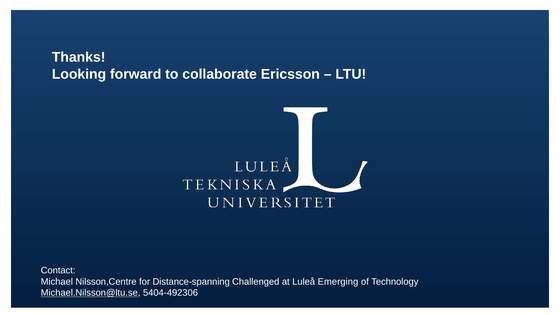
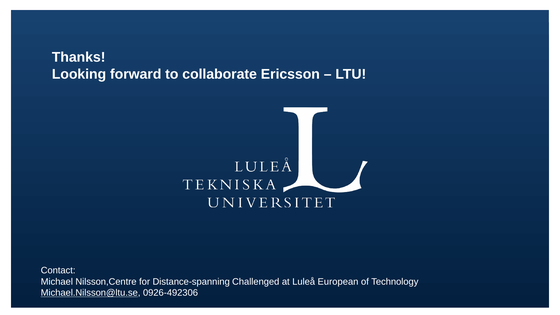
Emerging: Emerging -> European
5404-492306: 5404-492306 -> 0926-492306
